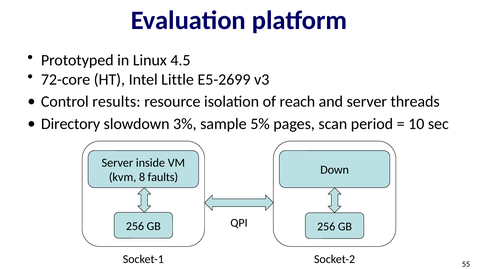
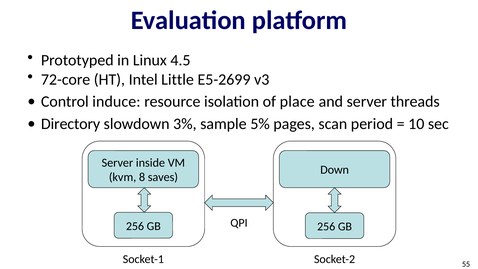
results: results -> induce
reach: reach -> place
faults: faults -> saves
